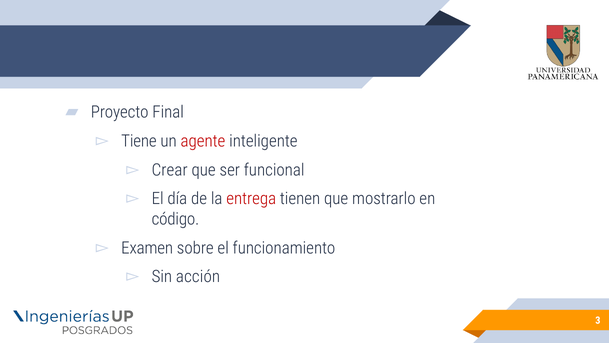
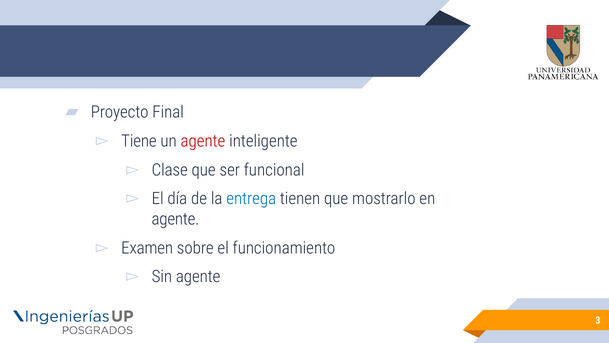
Crear: Crear -> Clase
entrega colour: red -> blue
código at (175, 219): código -> agente
Sin acción: acción -> agente
